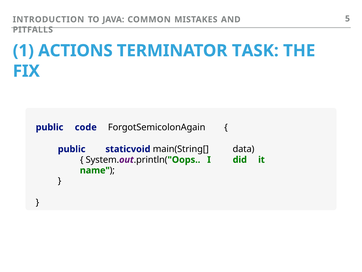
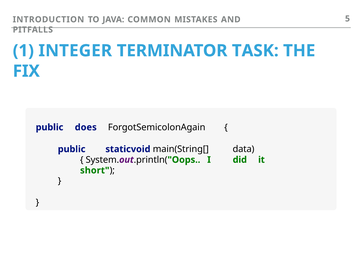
ACTIONS: ACTIONS -> INTEGER
code: code -> does
name: name -> short
